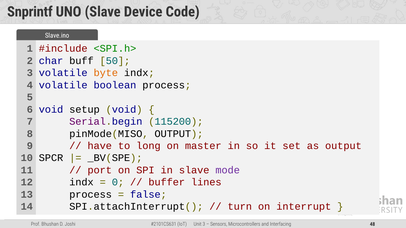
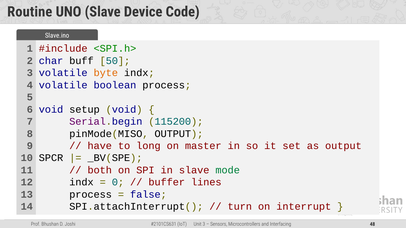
Snprintf: Snprintf -> Routine
port: port -> both
mode colour: purple -> green
